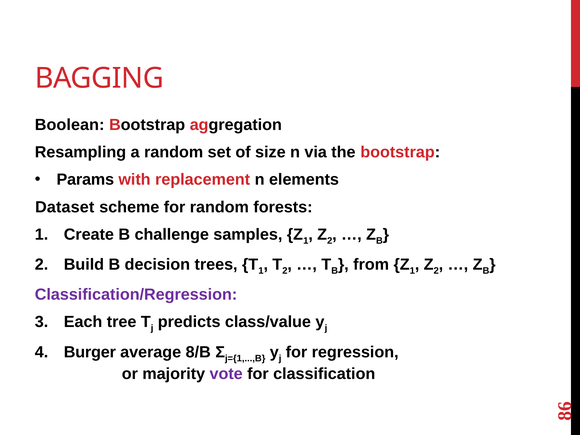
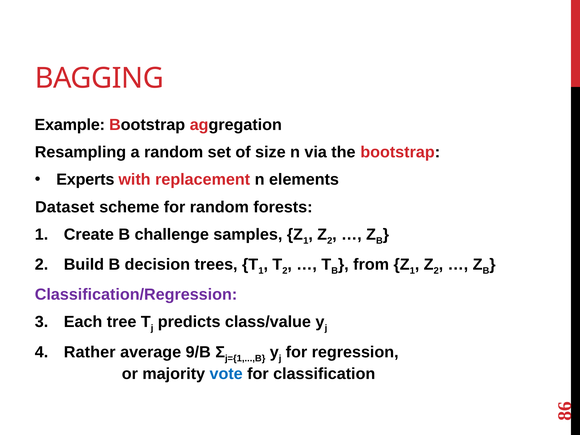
Boolean: Boolean -> Example
Params: Params -> Experts
Burger: Burger -> Rather
8/B: 8/B -> 9/B
vote colour: purple -> blue
